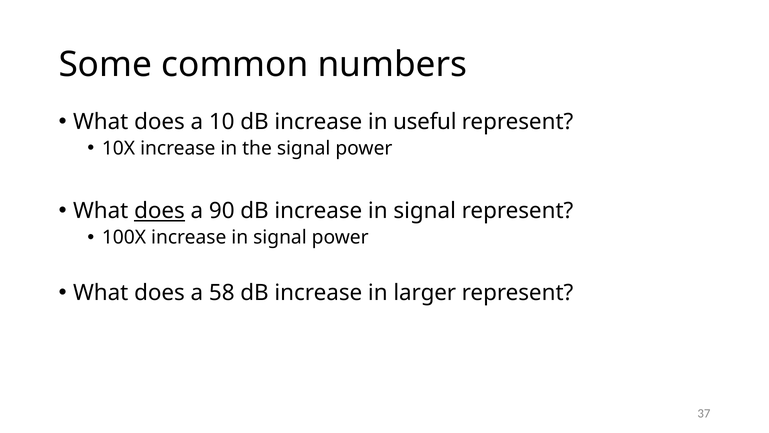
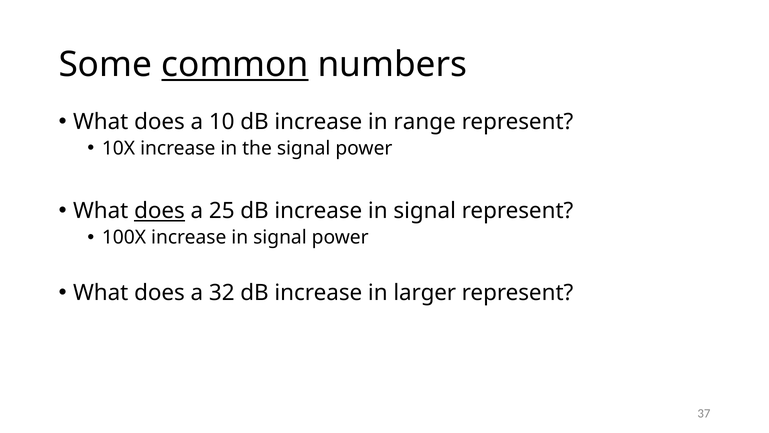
common underline: none -> present
useful: useful -> range
90: 90 -> 25
58: 58 -> 32
